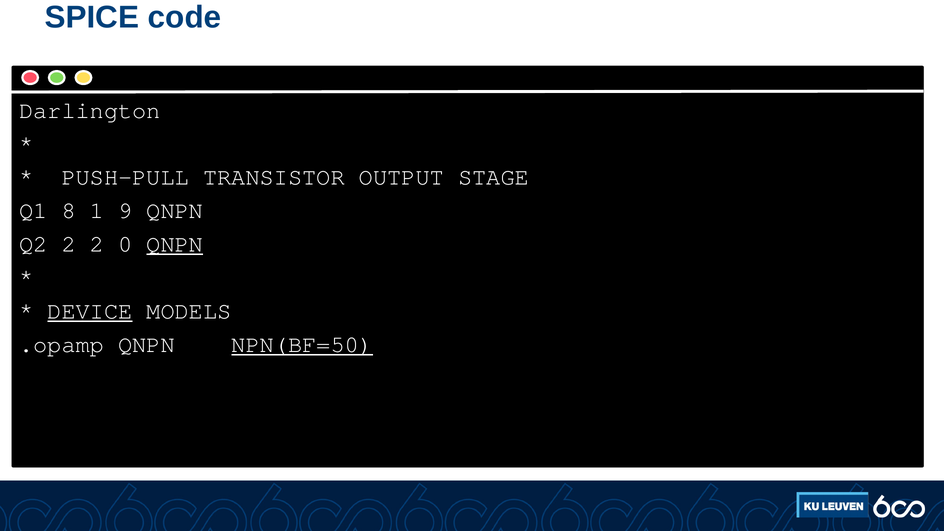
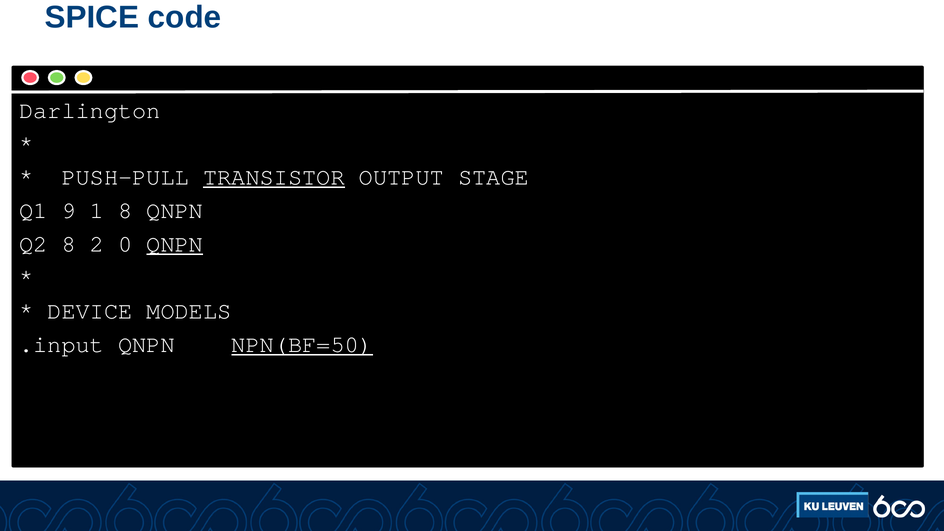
TRANSISTOR underline: none -> present
8: 8 -> 9
1 9: 9 -> 8
Q2 2: 2 -> 8
DEVICE underline: present -> none
.opamp: .opamp -> .input
